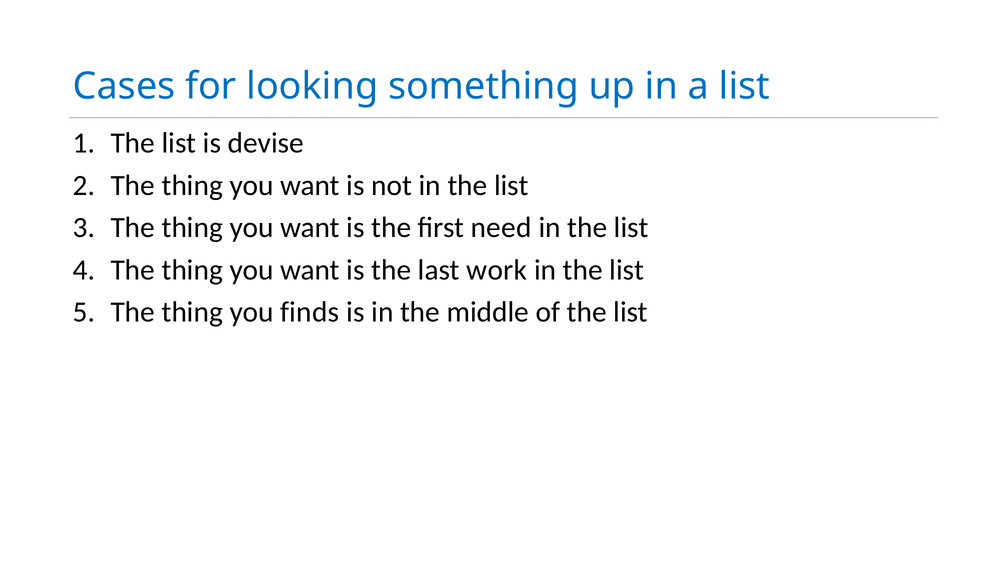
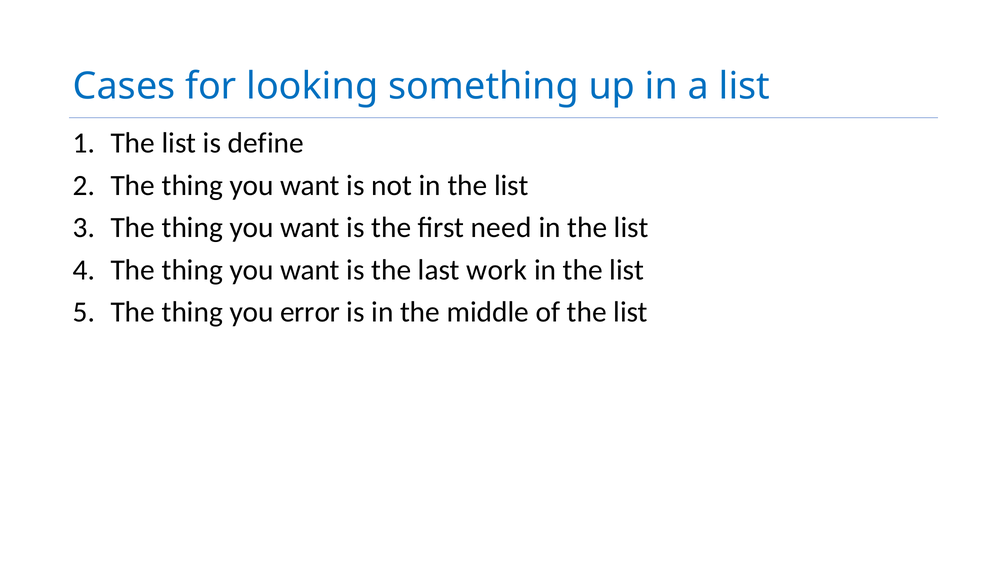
devise: devise -> define
finds: finds -> error
